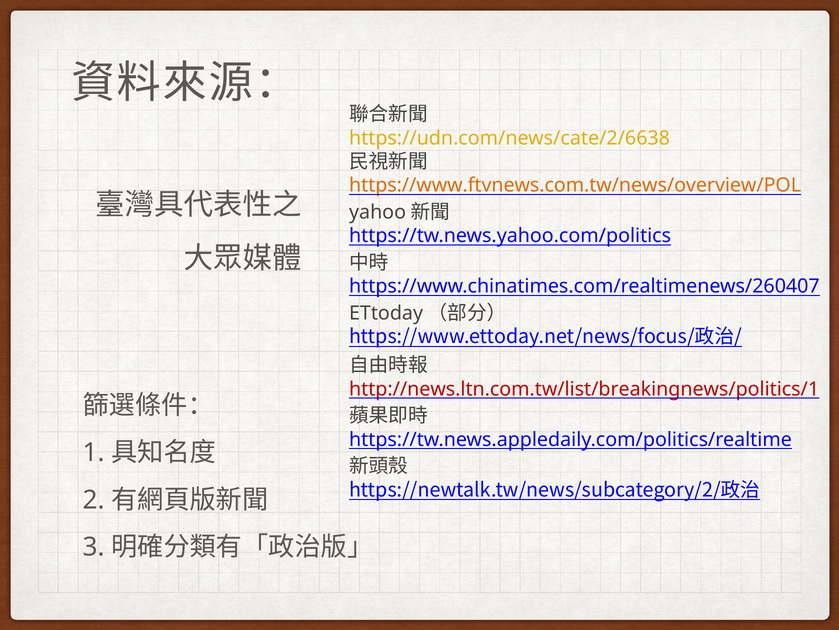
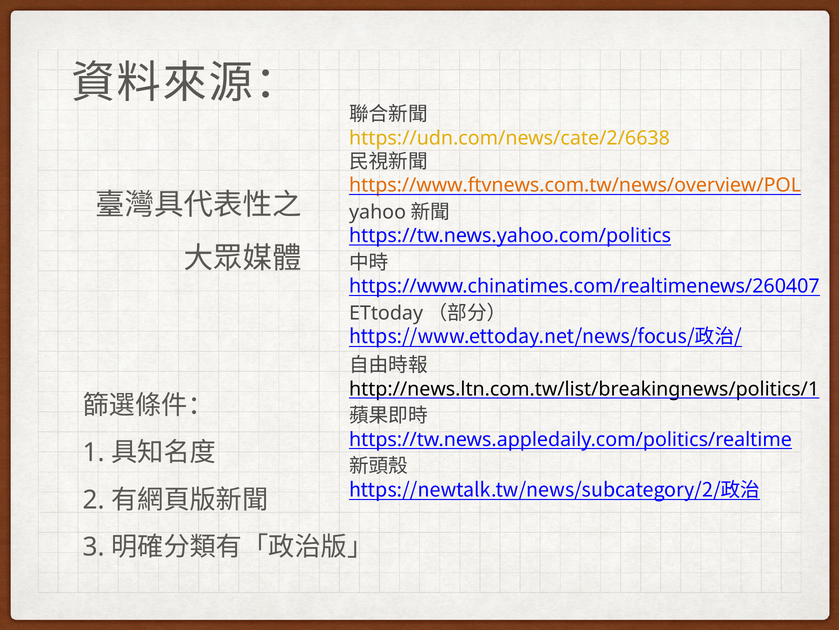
http://news.ltn.com.tw/list/breakingnews/politics/1 colour: red -> black
